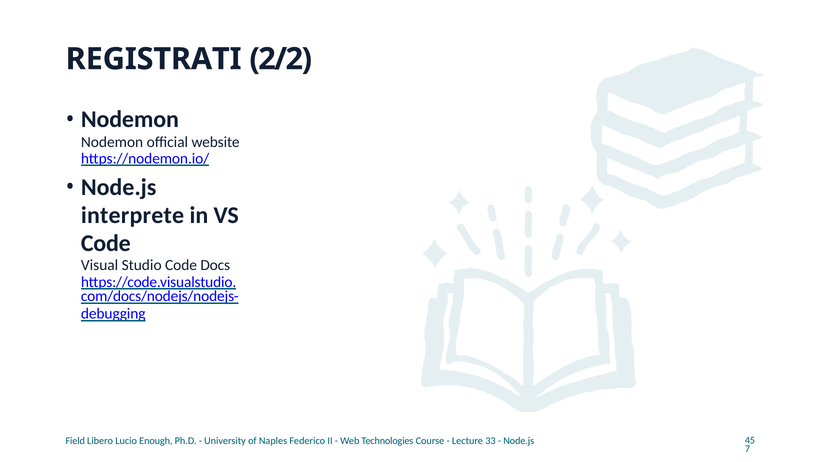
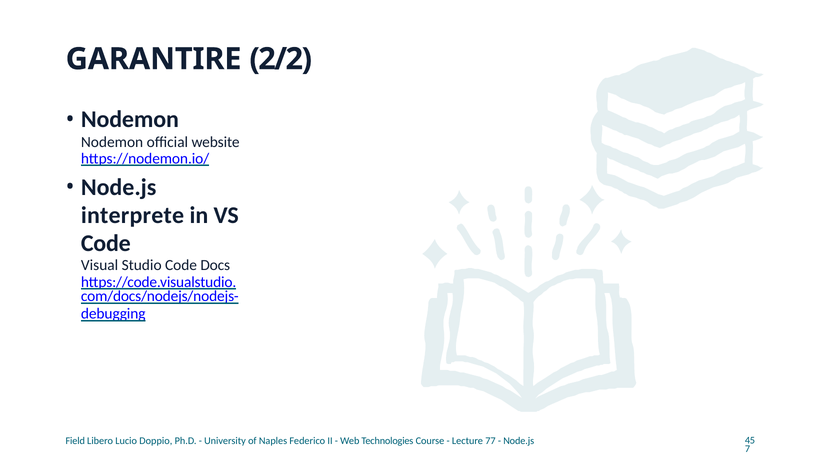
REGISTRATI: REGISTRATI -> GARANTIRE
Enough: Enough -> Doppio
33: 33 -> 77
